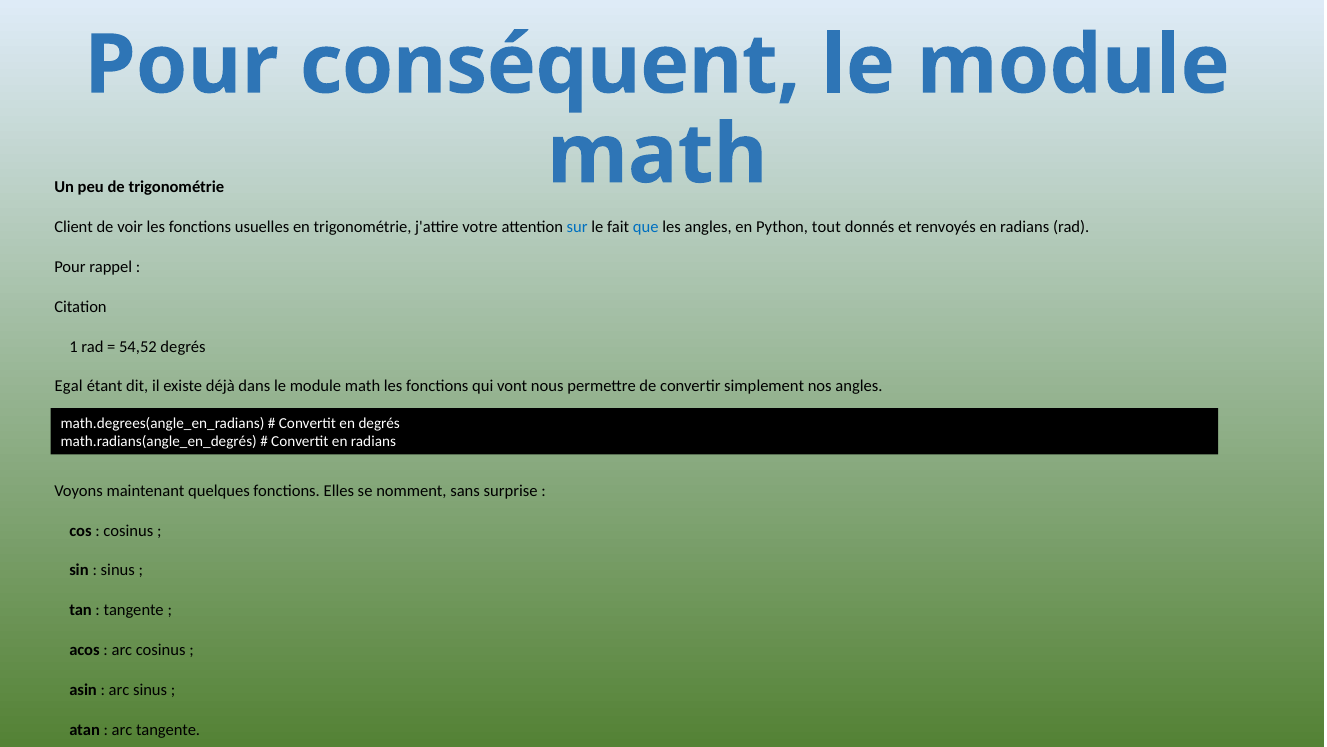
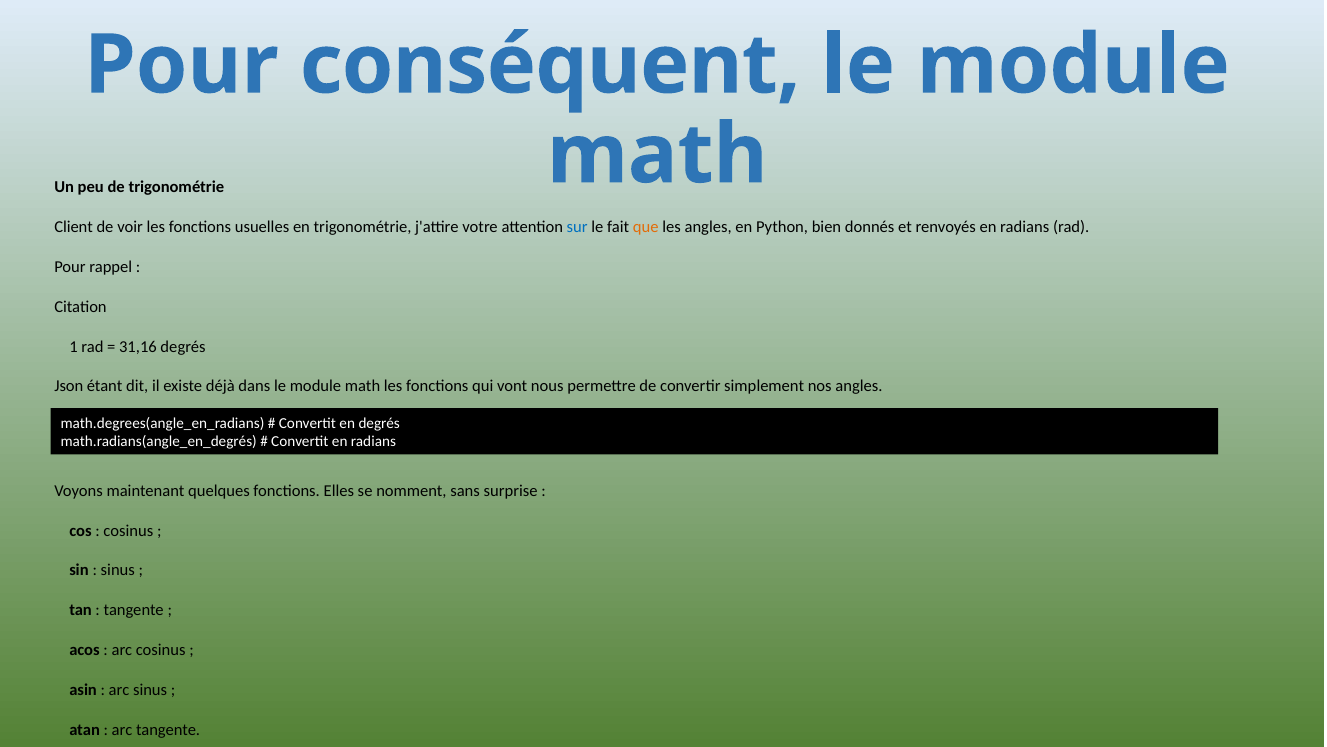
que colour: blue -> orange
tout: tout -> bien
54,52: 54,52 -> 31,16
Egal: Egal -> Json
